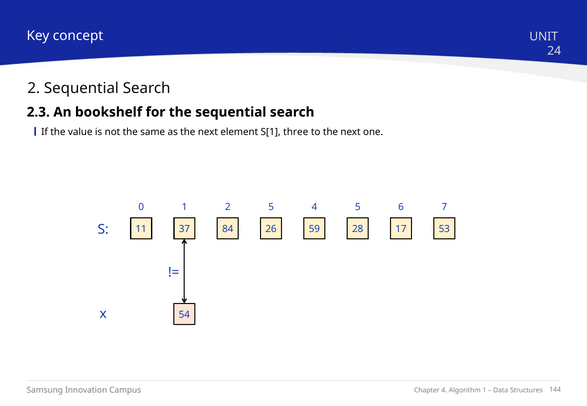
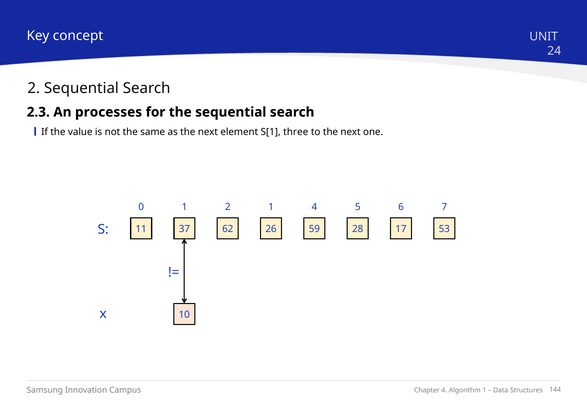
bookshelf: bookshelf -> processes
2 5: 5 -> 1
84: 84 -> 62
54: 54 -> 10
